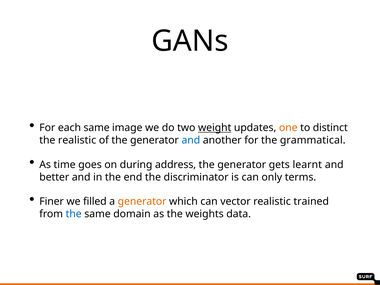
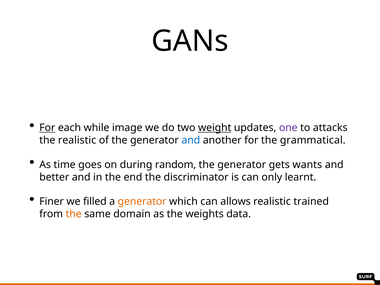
For at (47, 128) underline: none -> present
each same: same -> while
one colour: orange -> purple
distinct: distinct -> attacks
address: address -> random
learnt: learnt -> wants
terms: terms -> learnt
vector: vector -> allows
the at (74, 214) colour: blue -> orange
